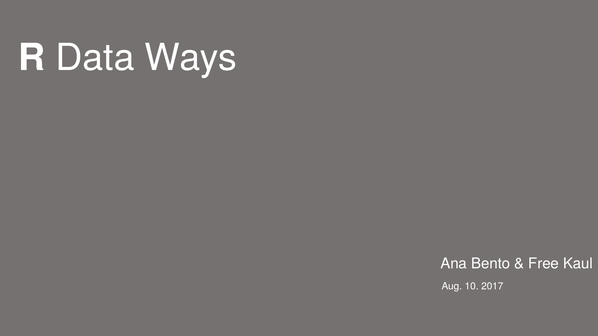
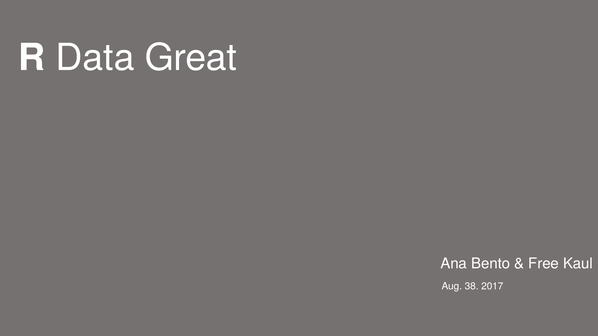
Ways: Ways -> Great
10: 10 -> 38
